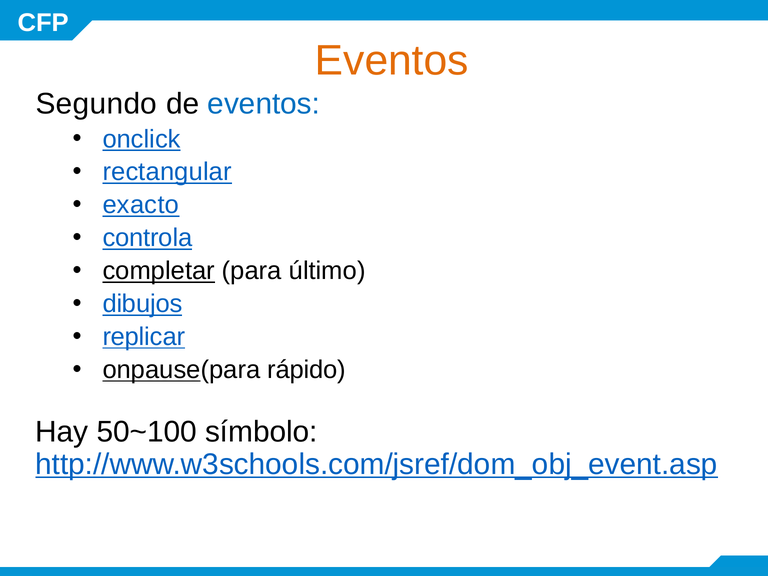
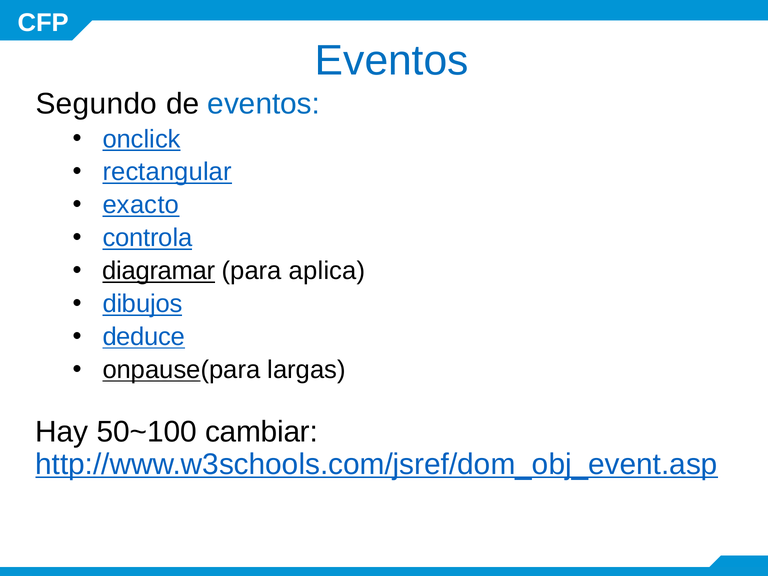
Eventos at (392, 60) colour: orange -> blue
completar: completar -> diagramar
último: último -> aplica
replicar: replicar -> deduce
rápido: rápido -> largas
símbolo: símbolo -> cambiar
